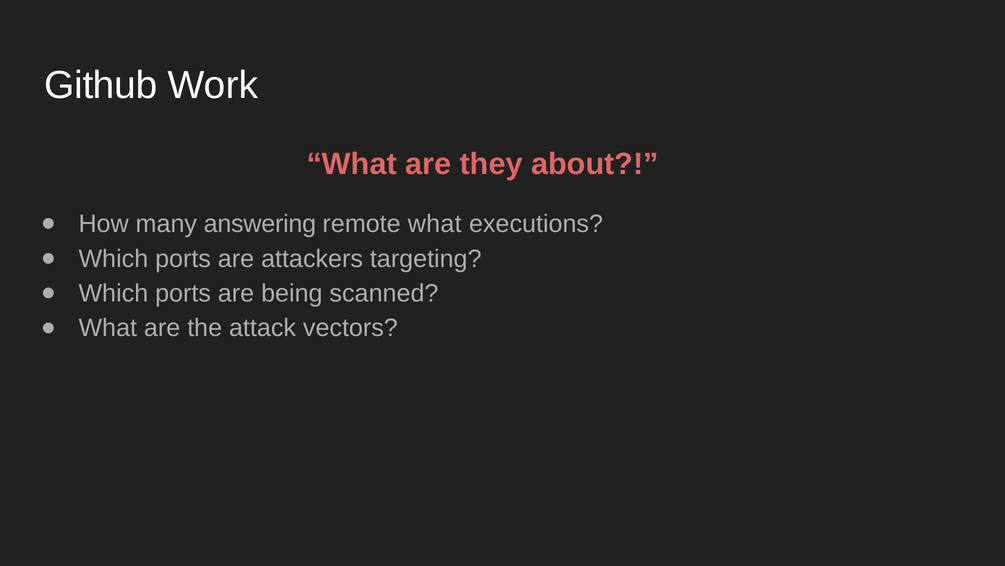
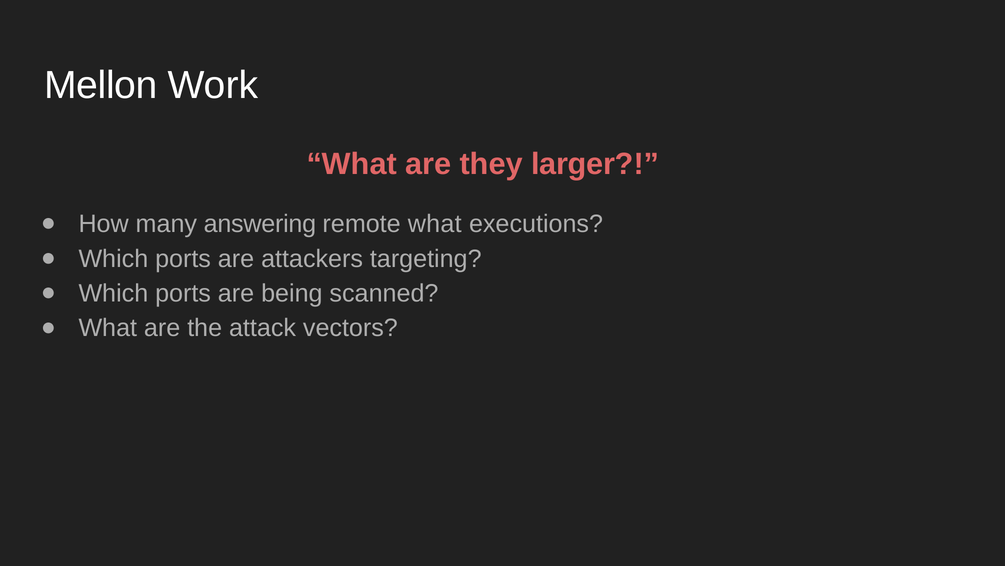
Github: Github -> Mellon
about: about -> larger
